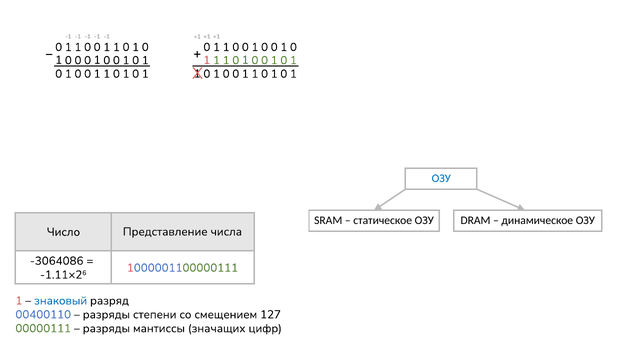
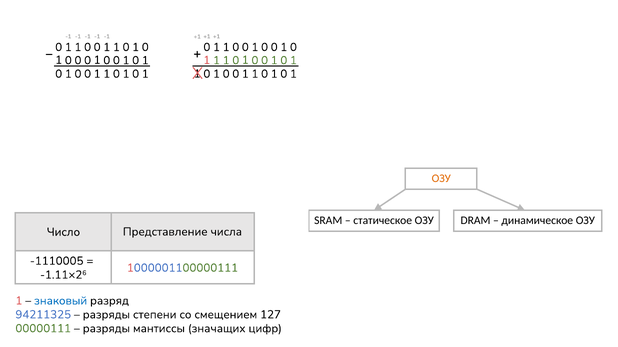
ОЗУ at (441, 179) colour: blue -> orange
-3064086: -3064086 -> -1110005
00400110: 00400110 -> 94211325
